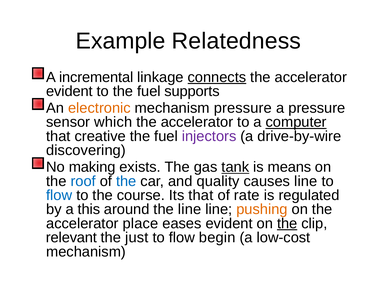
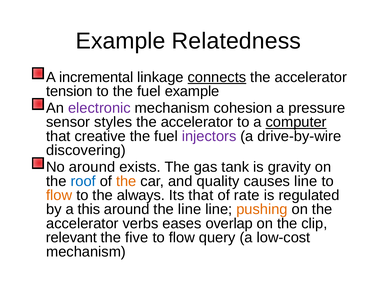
evident at (69, 91): evident -> tension
fuel supports: supports -> example
electronic colour: orange -> purple
mechanism pressure: pressure -> cohesion
which: which -> styles
No making: making -> around
tank underline: present -> none
means: means -> gravity
the at (126, 181) colour: blue -> orange
flow at (59, 195) colour: blue -> orange
course: course -> always
place: place -> verbs
eases evident: evident -> overlap
the at (287, 223) underline: present -> none
just: just -> five
begin: begin -> query
